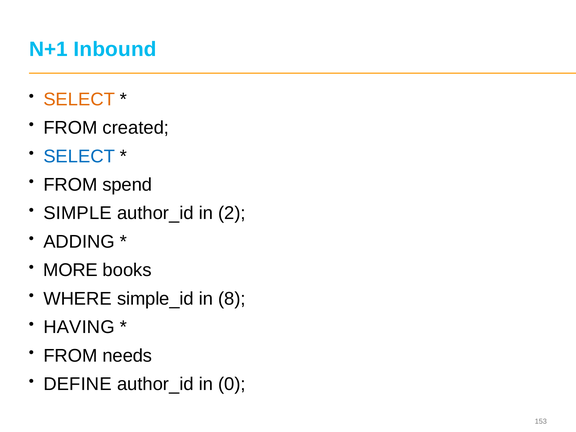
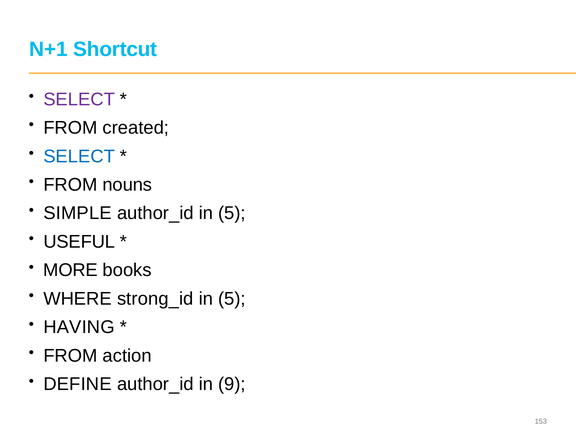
Inbound: Inbound -> Shortcut
SELECT at (79, 99) colour: orange -> purple
spend: spend -> nouns
author_id in 2: 2 -> 5
ADDING: ADDING -> USEFUL
simple_id: simple_id -> strong_id
8 at (232, 299): 8 -> 5
needs: needs -> action
0: 0 -> 9
